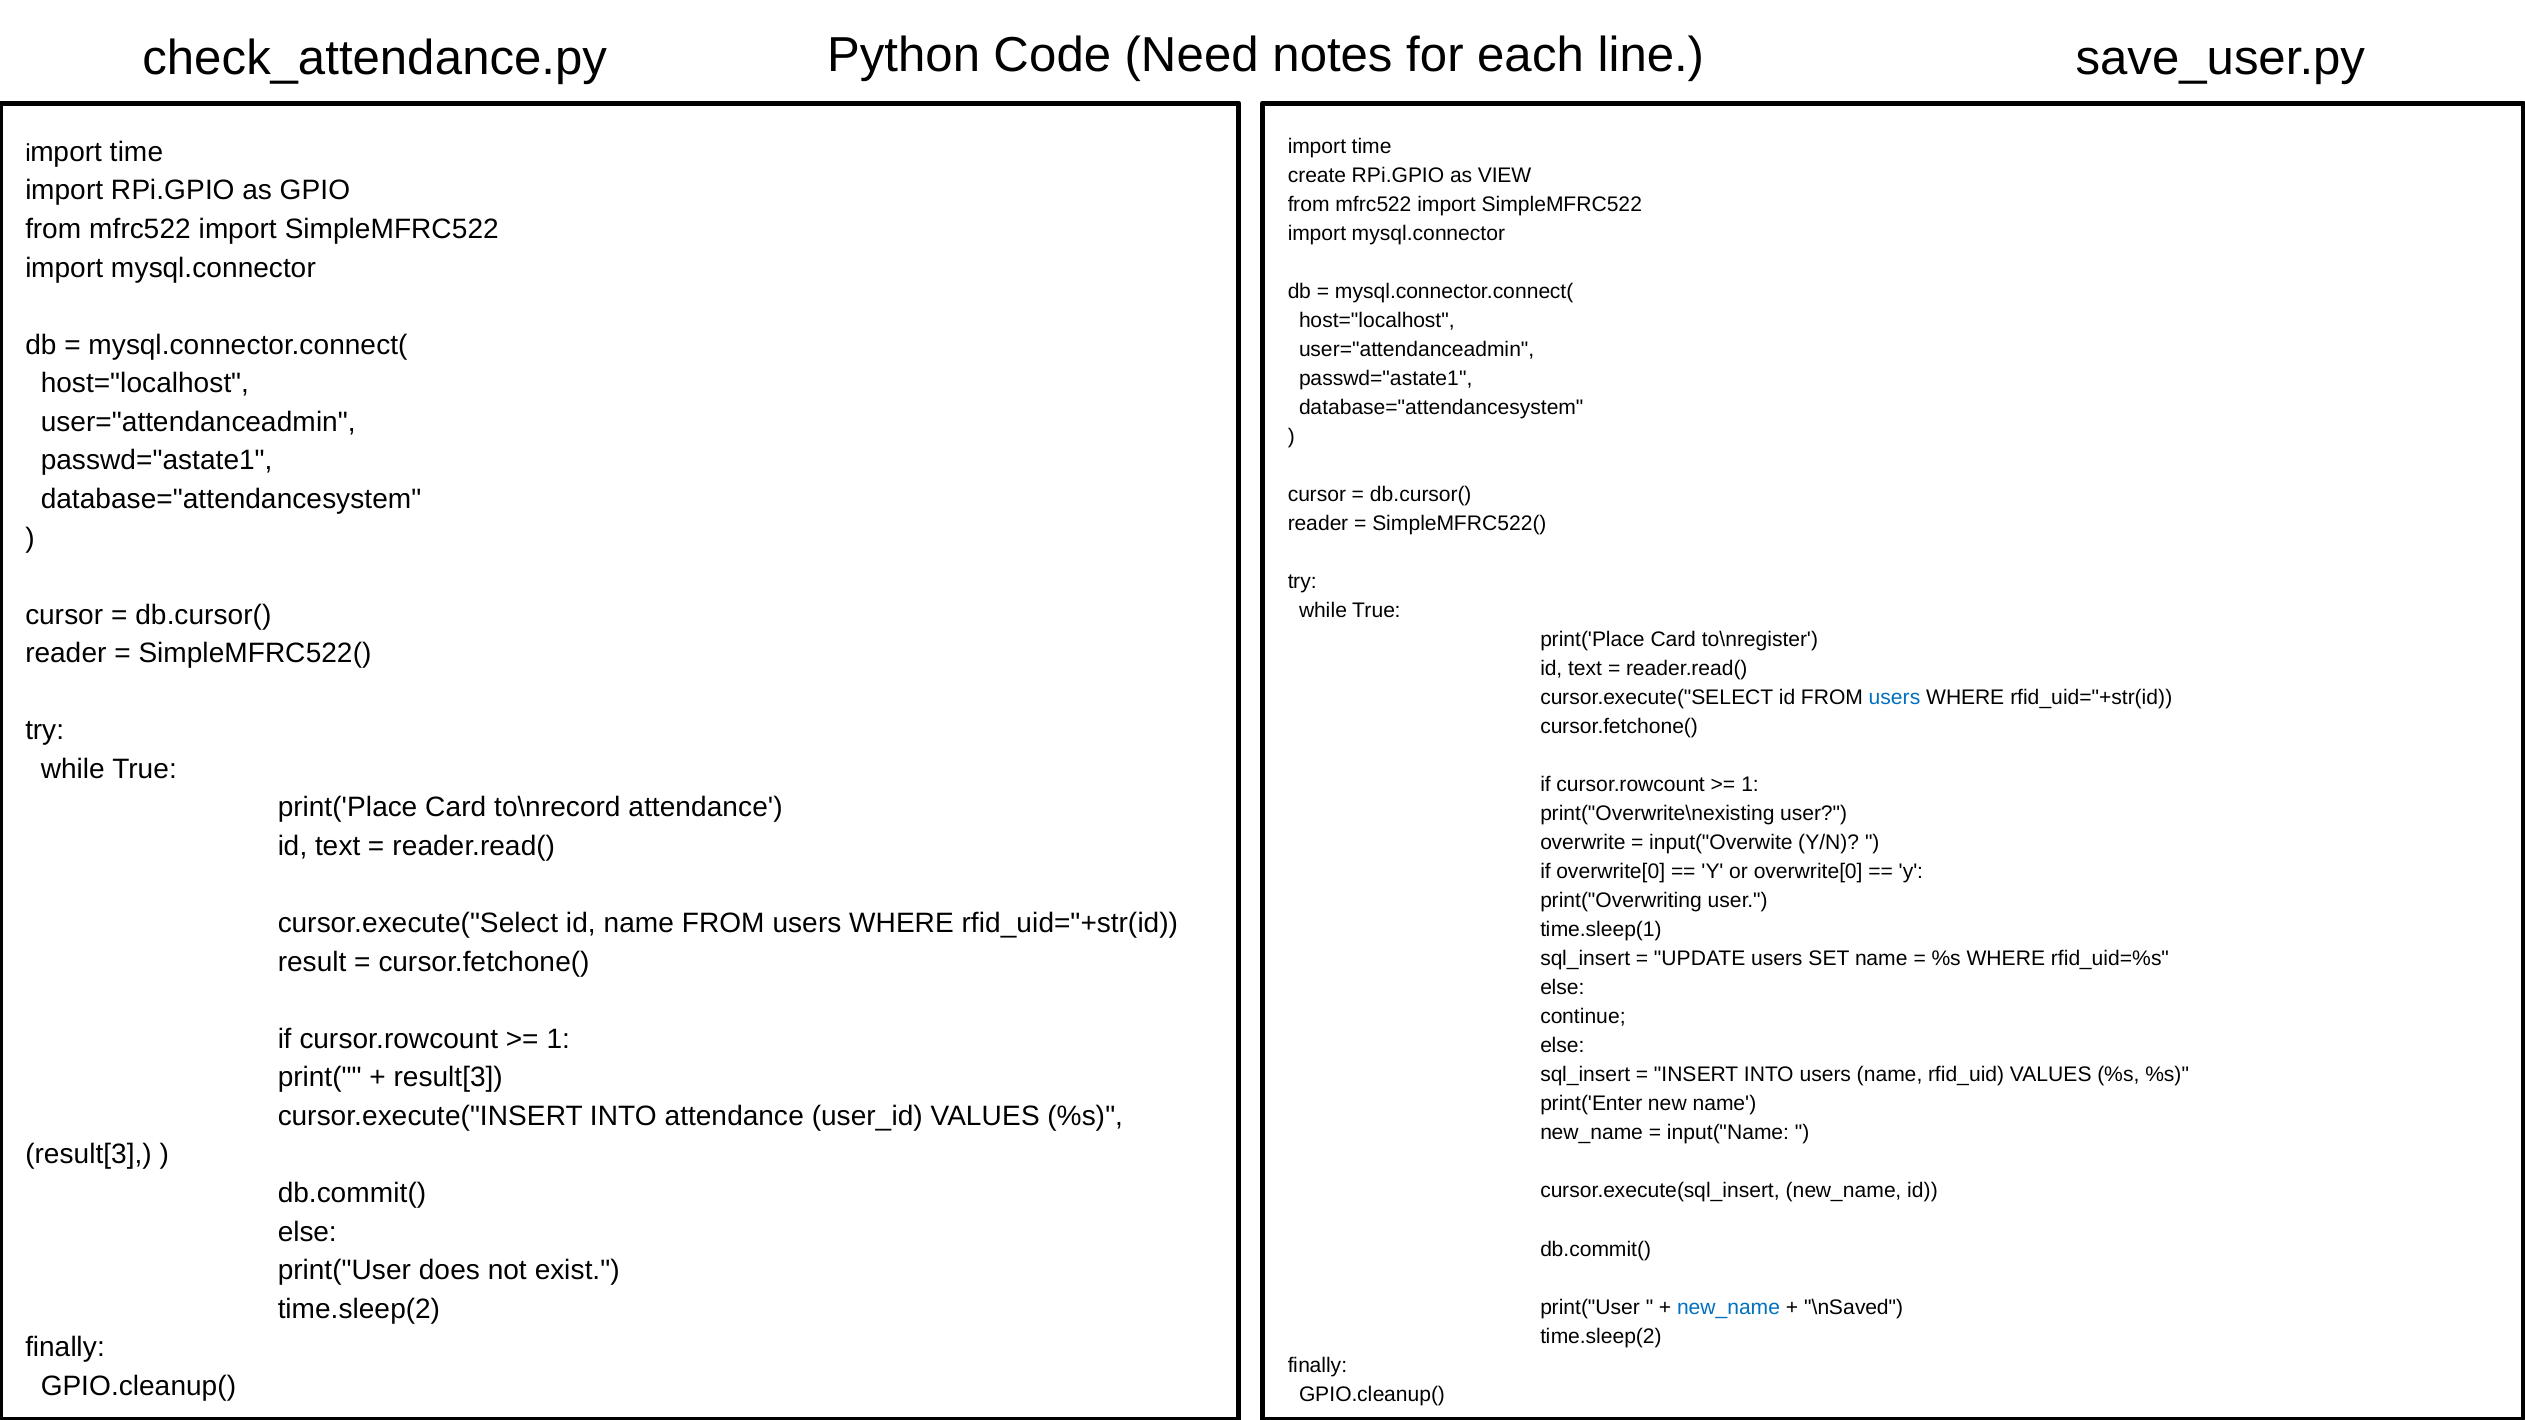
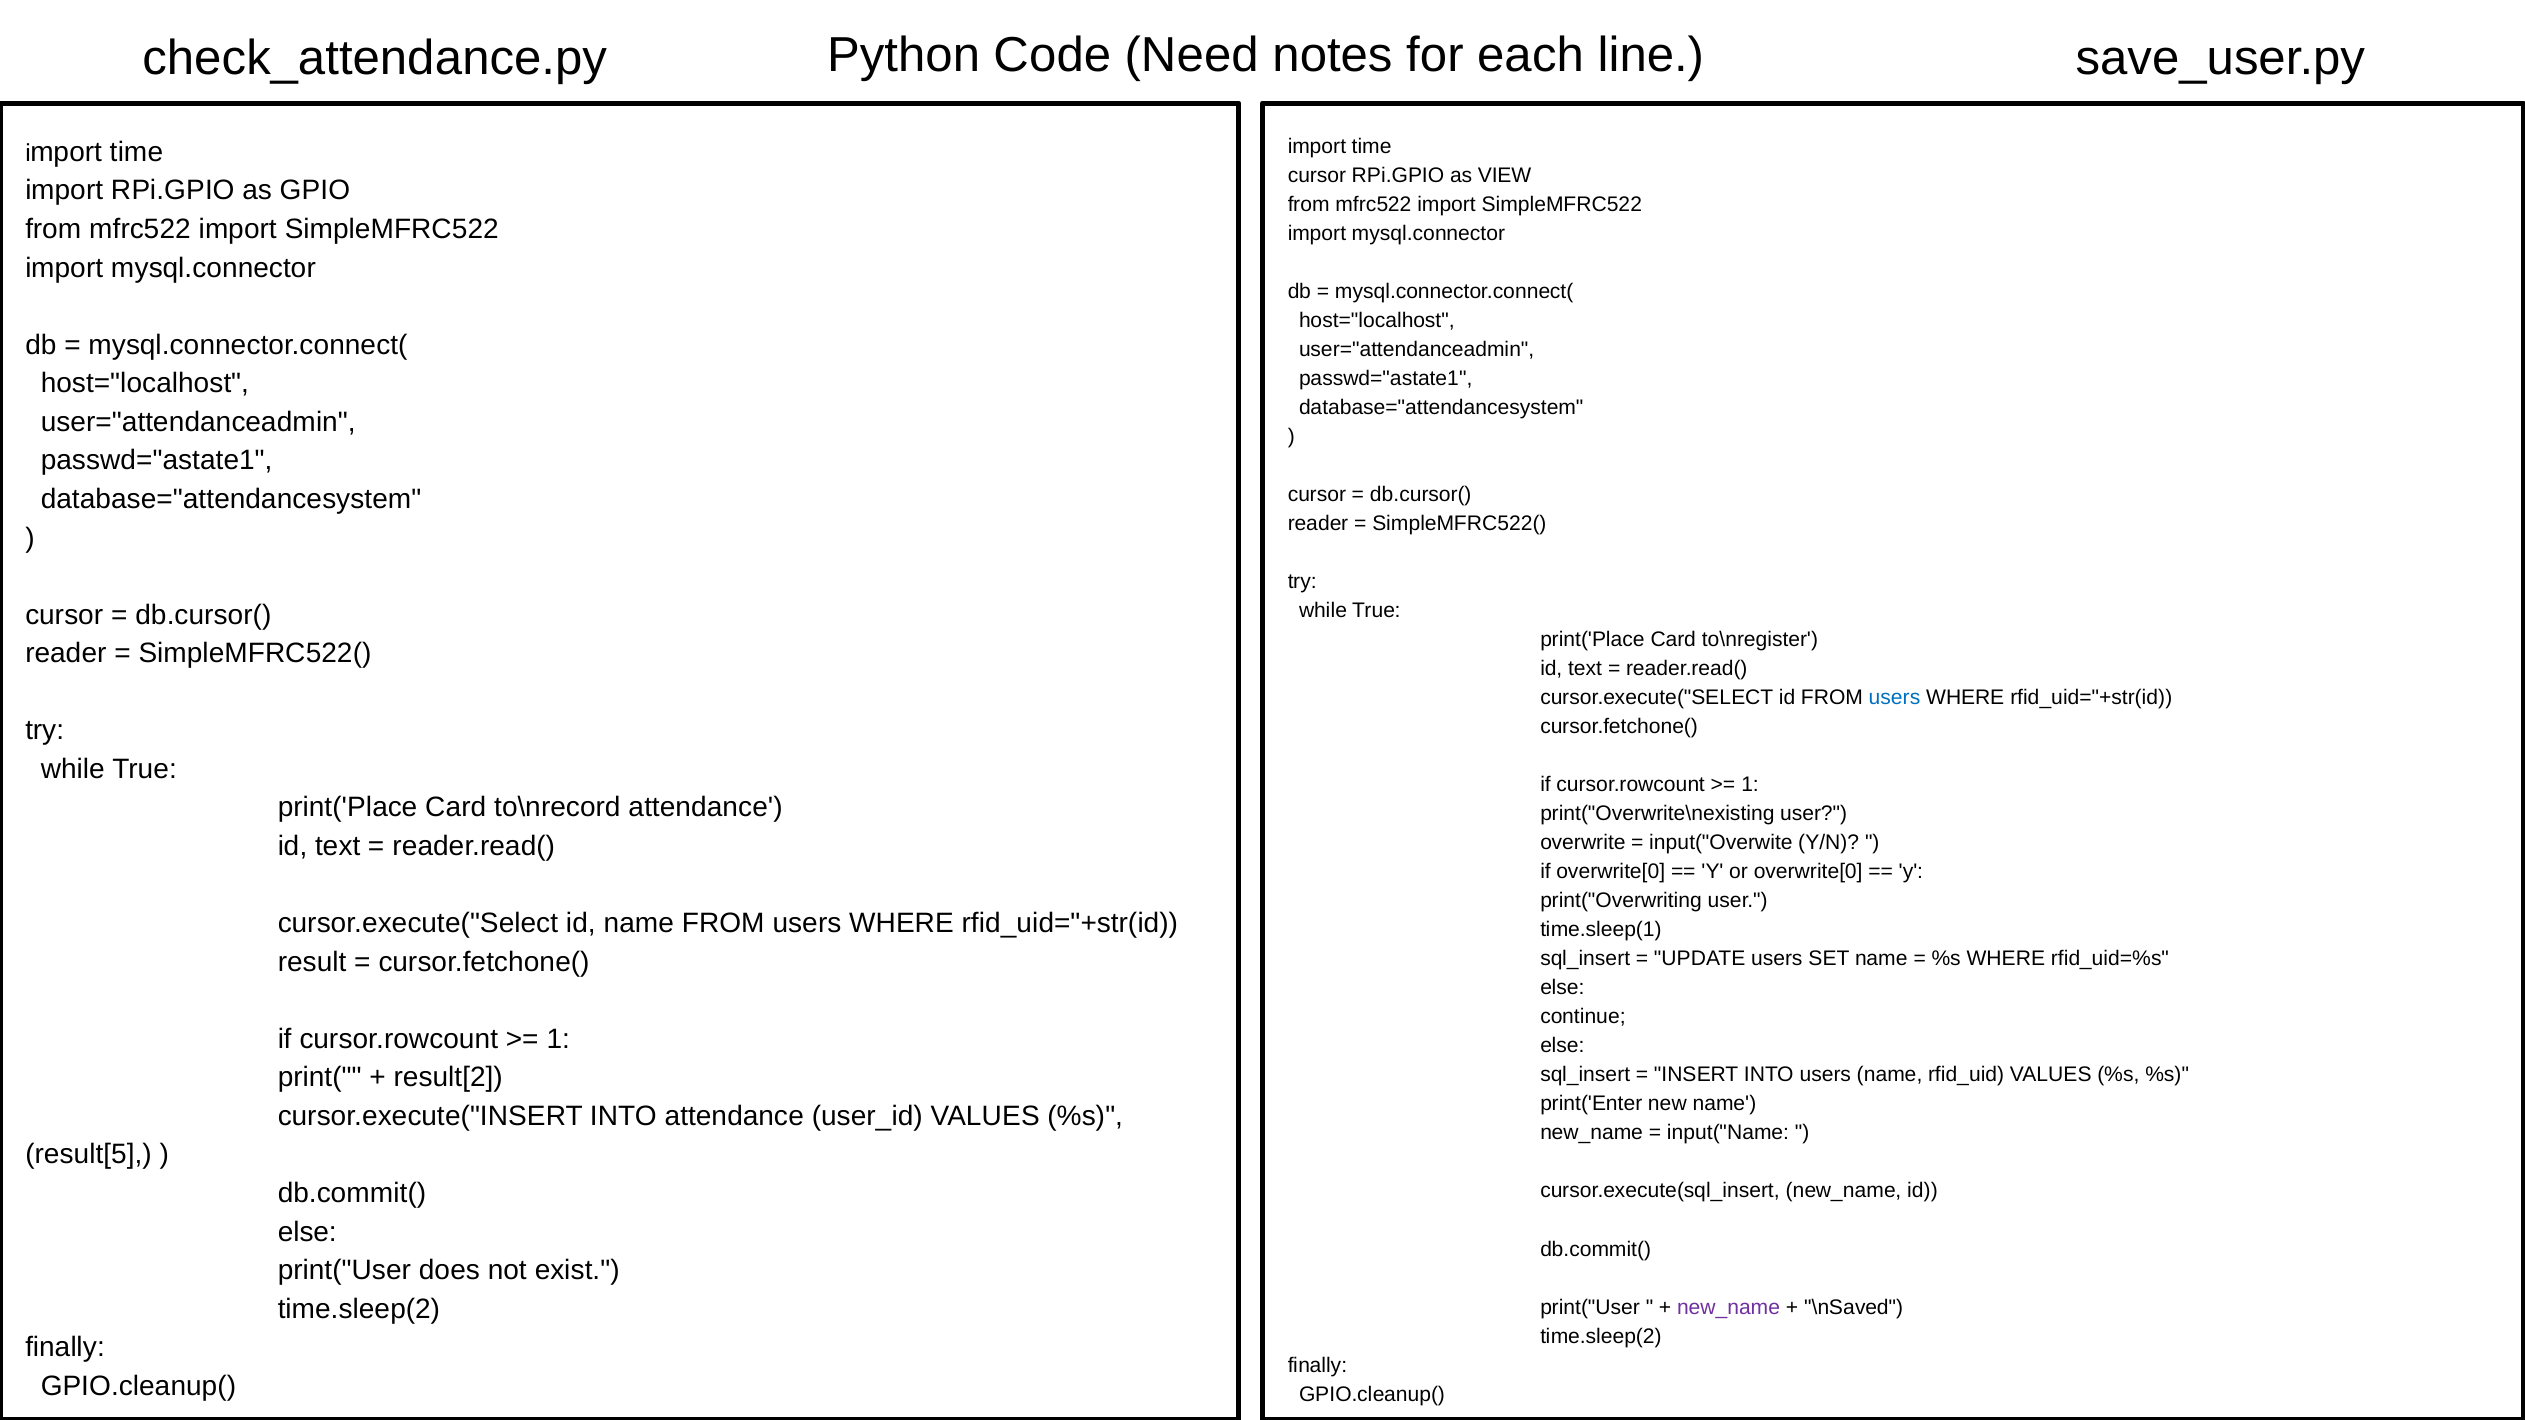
create at (1317, 175): create -> cursor
result[3 at (448, 1078): result[3 -> result[2
result[3 at (88, 1155): result[3 -> result[5
new_name at (1729, 1307) colour: blue -> purple
